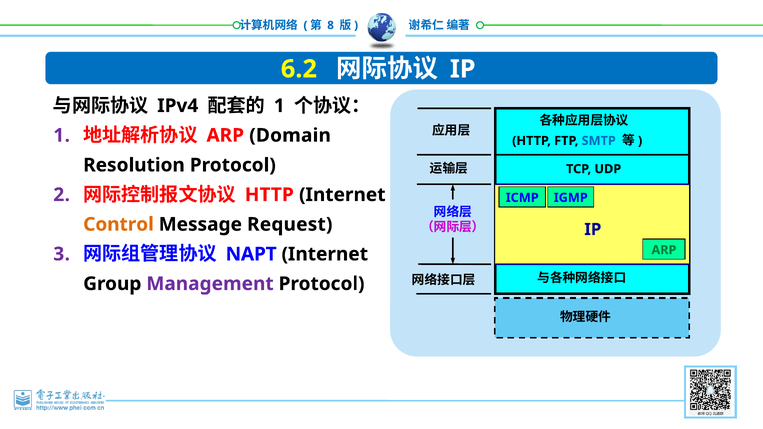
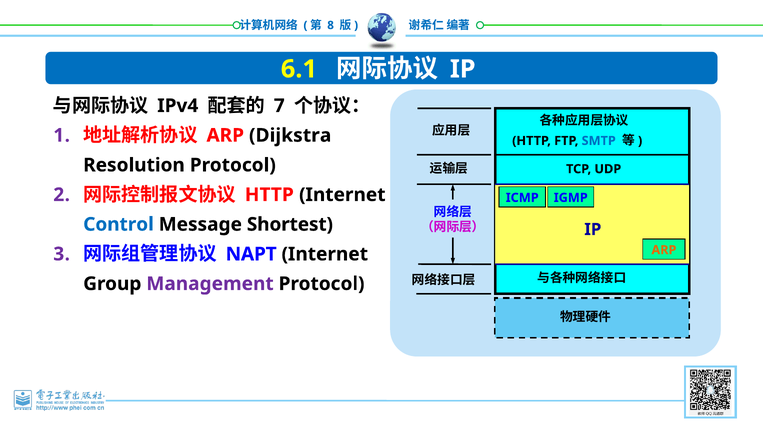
6.2: 6.2 -> 6.1
1 at (279, 106): 1 -> 7
Domain: Domain -> Dijkstra
Control colour: orange -> blue
Request: Request -> Shortest
ARP at (664, 250) colour: green -> orange
